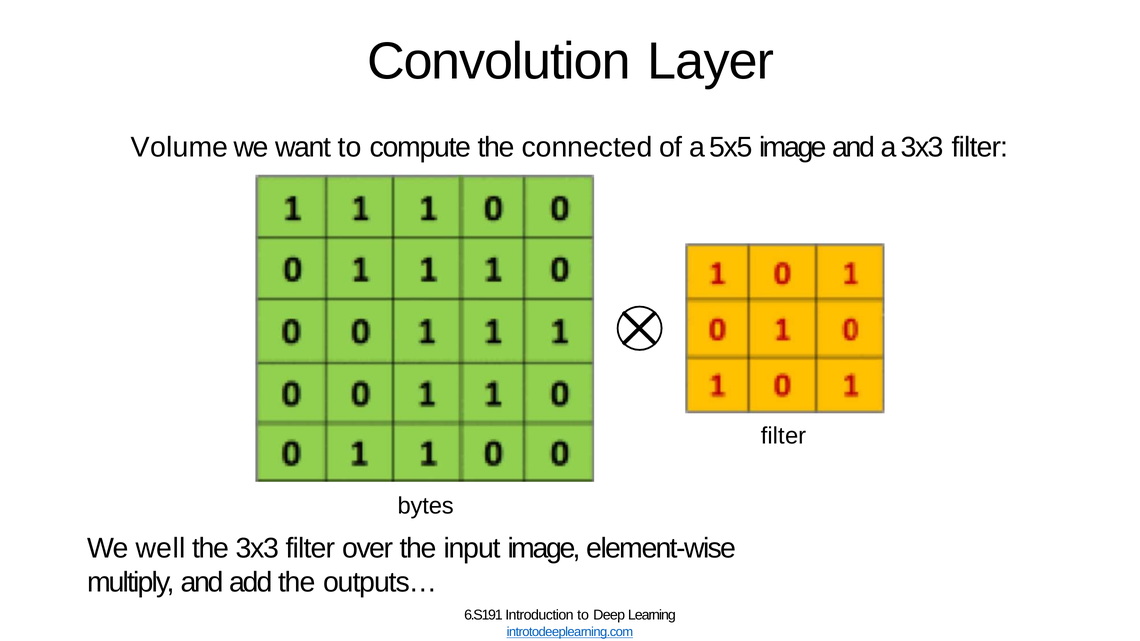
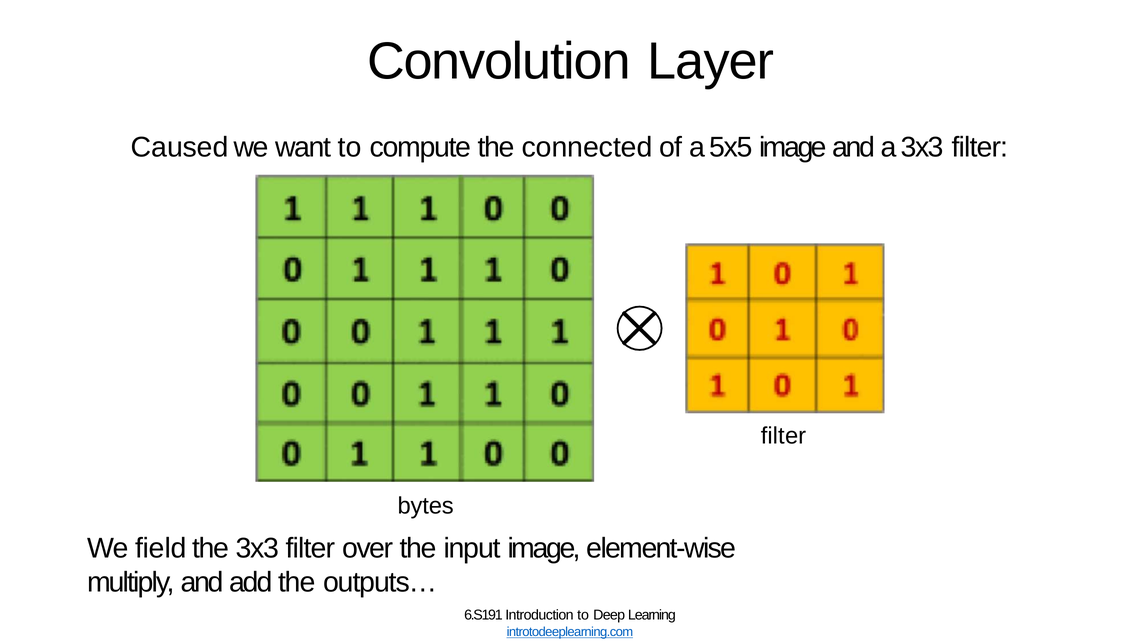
Volume: Volume -> Caused
well: well -> field
